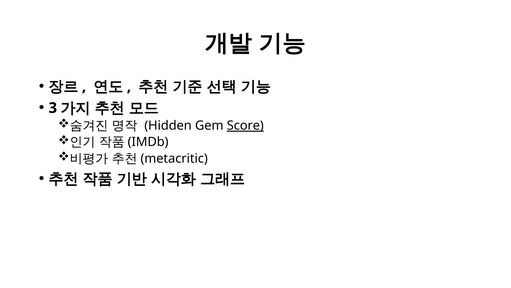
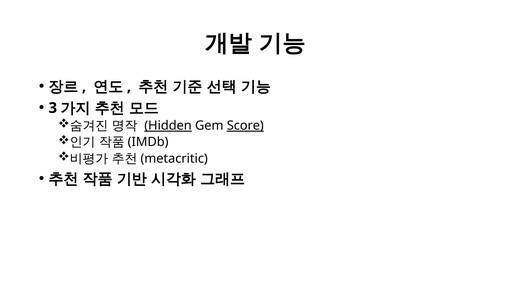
Hidden underline: none -> present
